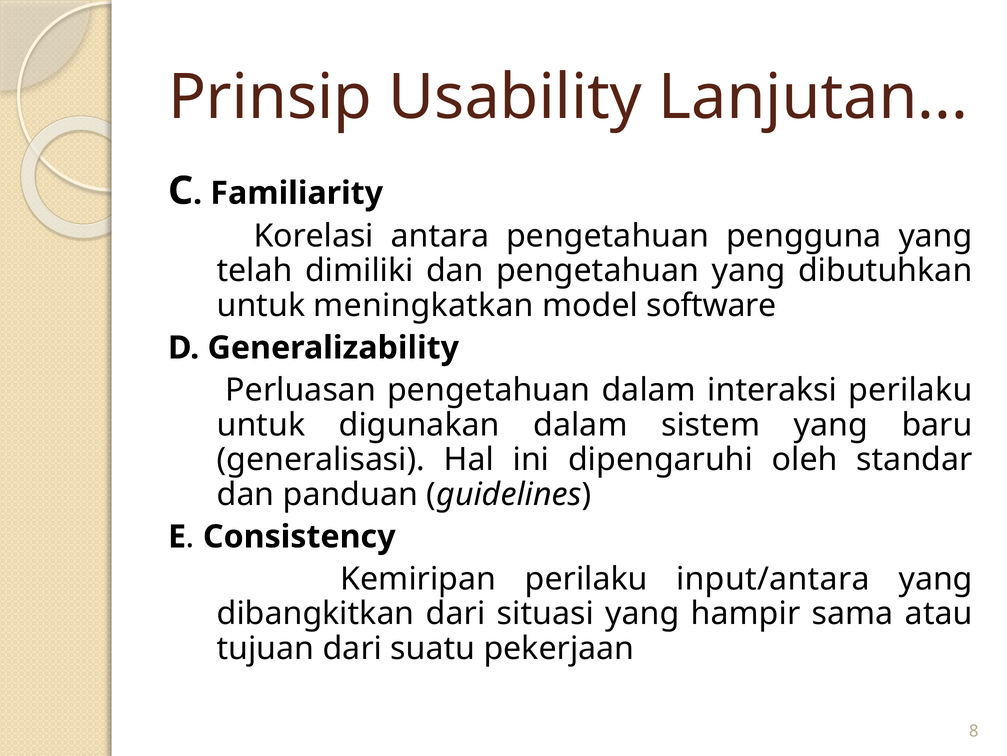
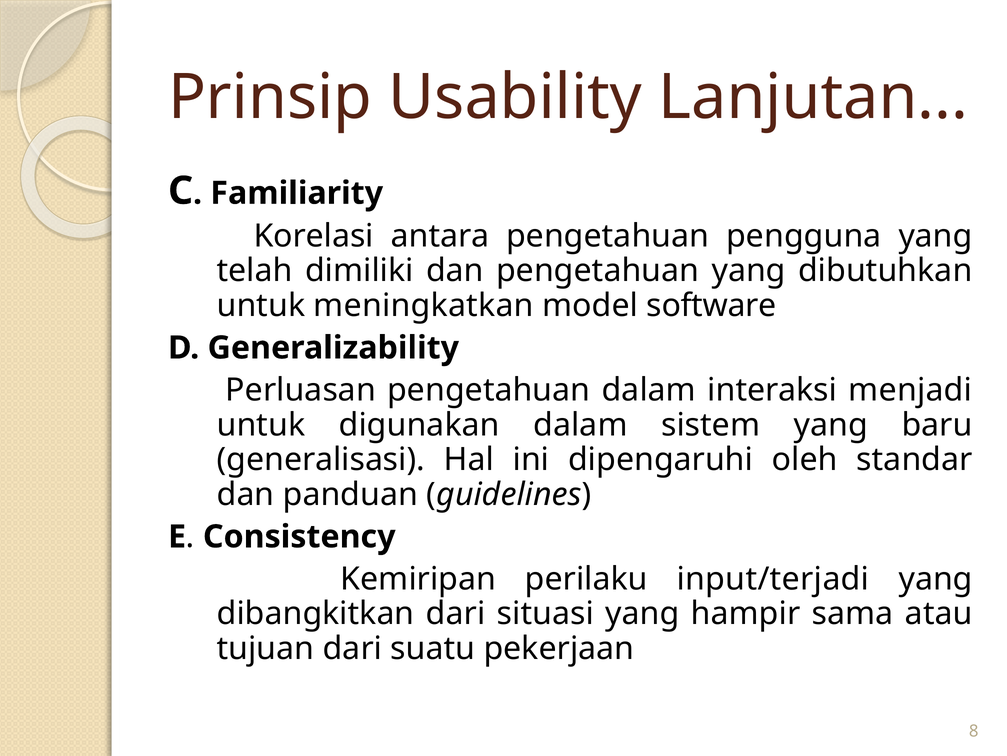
interaksi perilaku: perilaku -> menjadi
input/antara: input/antara -> input/terjadi
